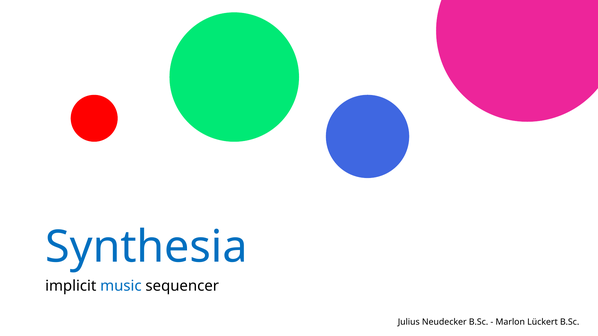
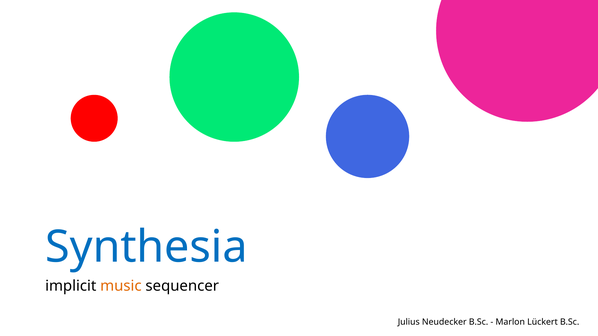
music colour: blue -> orange
